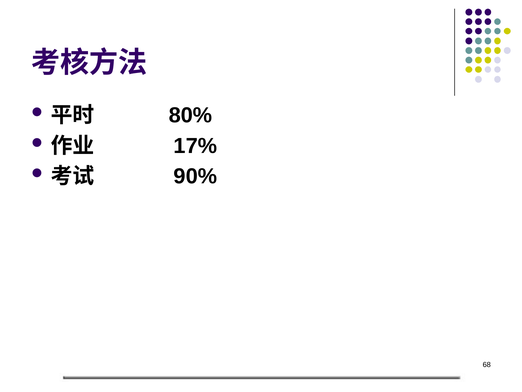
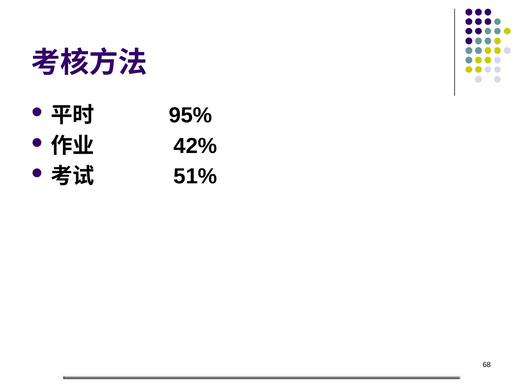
80%: 80% -> 95%
17%: 17% -> 42%
90%: 90% -> 51%
